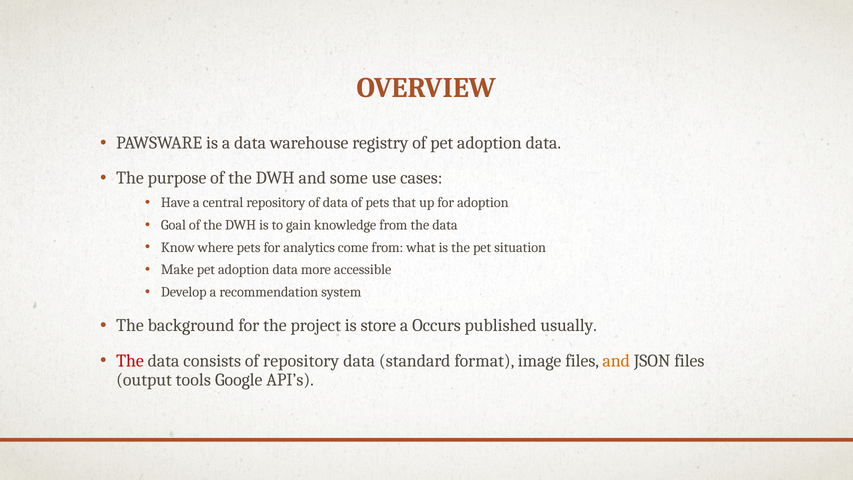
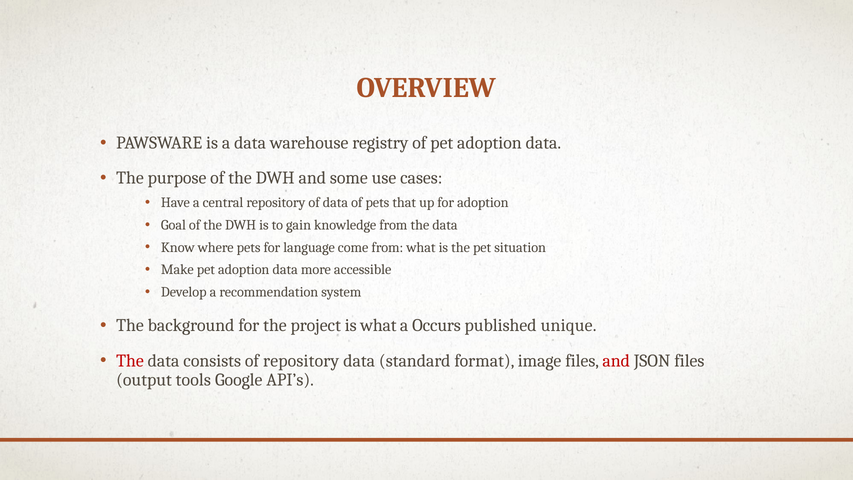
analytics: analytics -> language
is store: store -> what
usually: usually -> unique
and at (616, 361) colour: orange -> red
